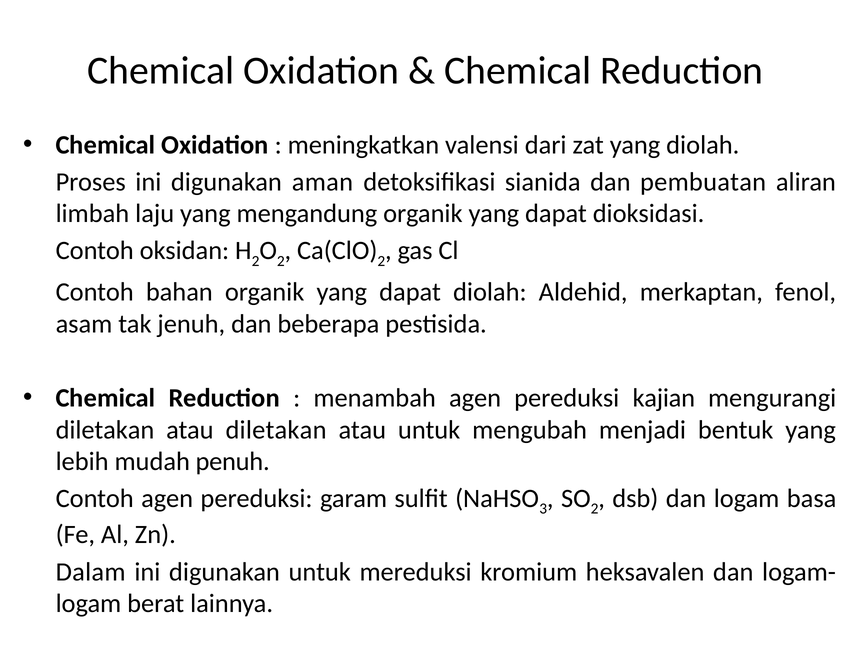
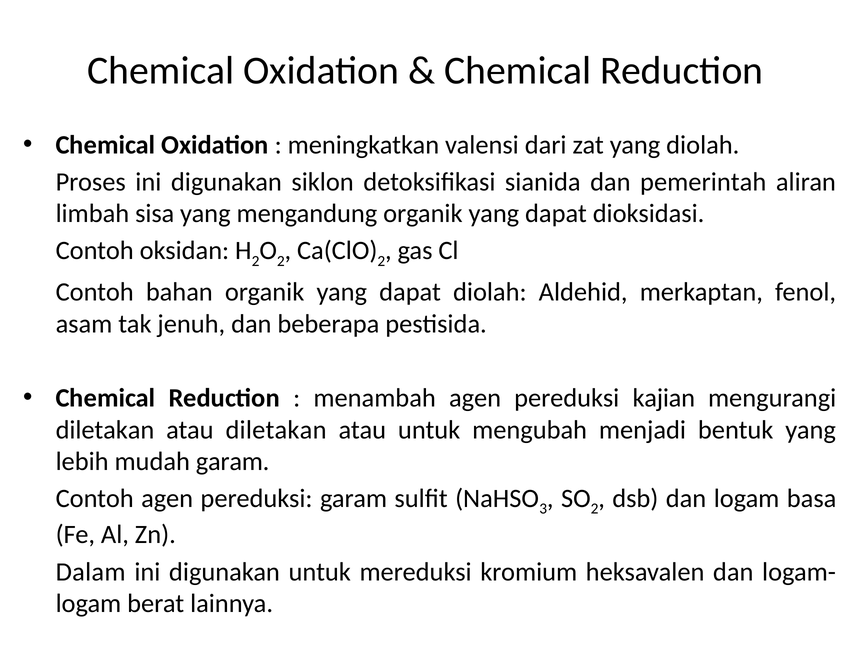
aman: aman -> siklon
pembuatan: pembuatan -> pemerintah
laju: laju -> sisa
mudah penuh: penuh -> garam
